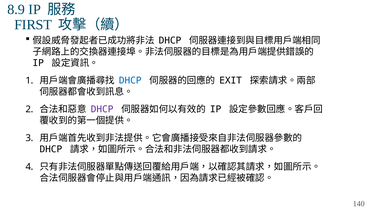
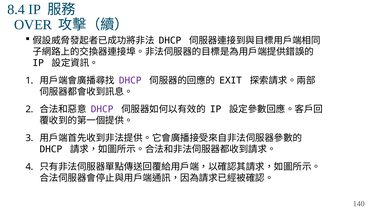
8.9: 8.9 -> 8.4
FIRST: FIRST -> OVER
DHCP at (130, 80) colour: blue -> purple
